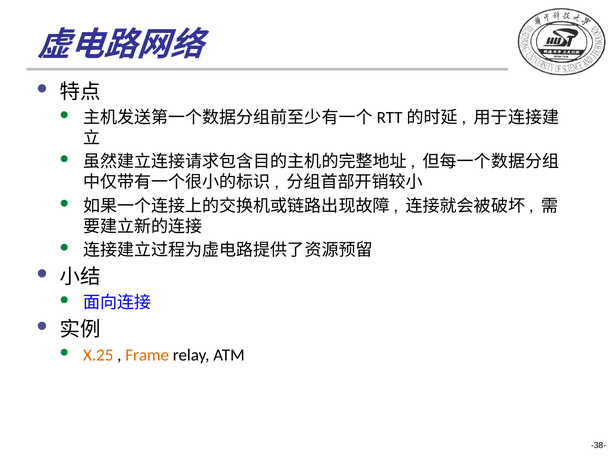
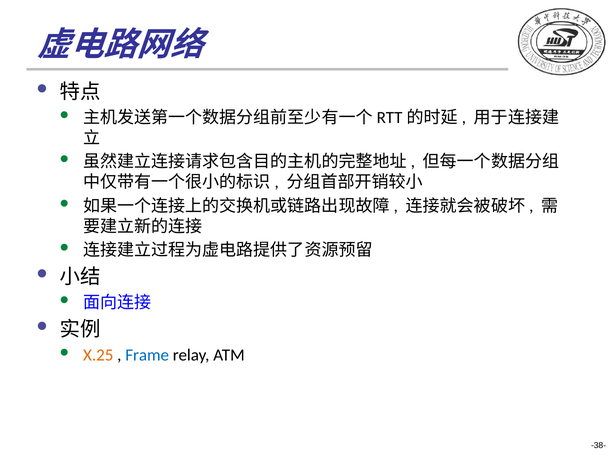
Frame colour: orange -> blue
